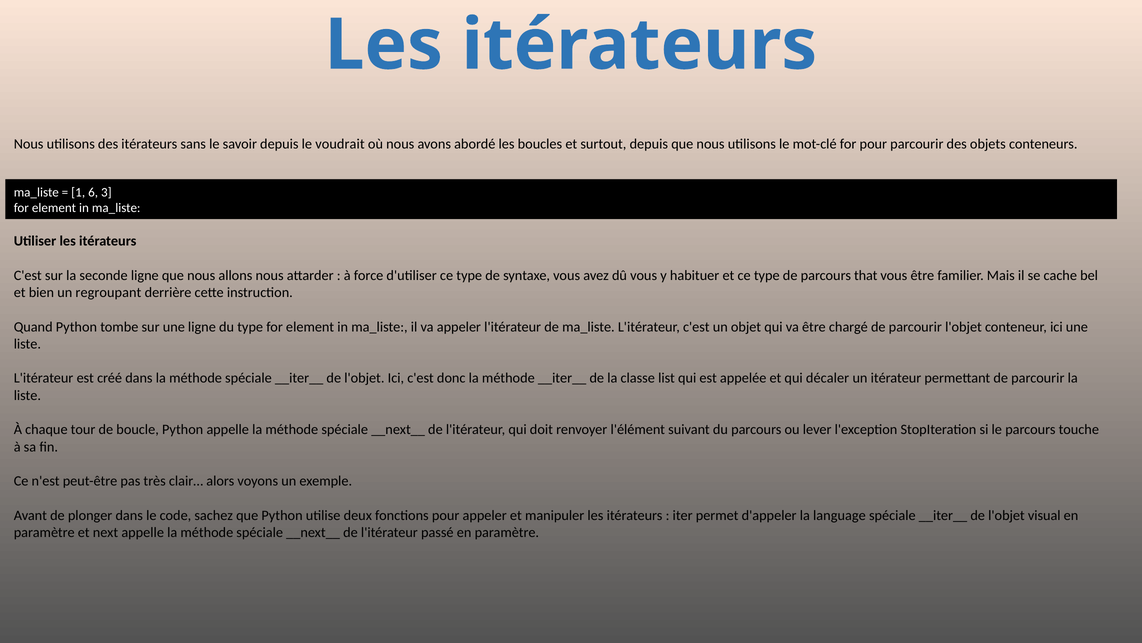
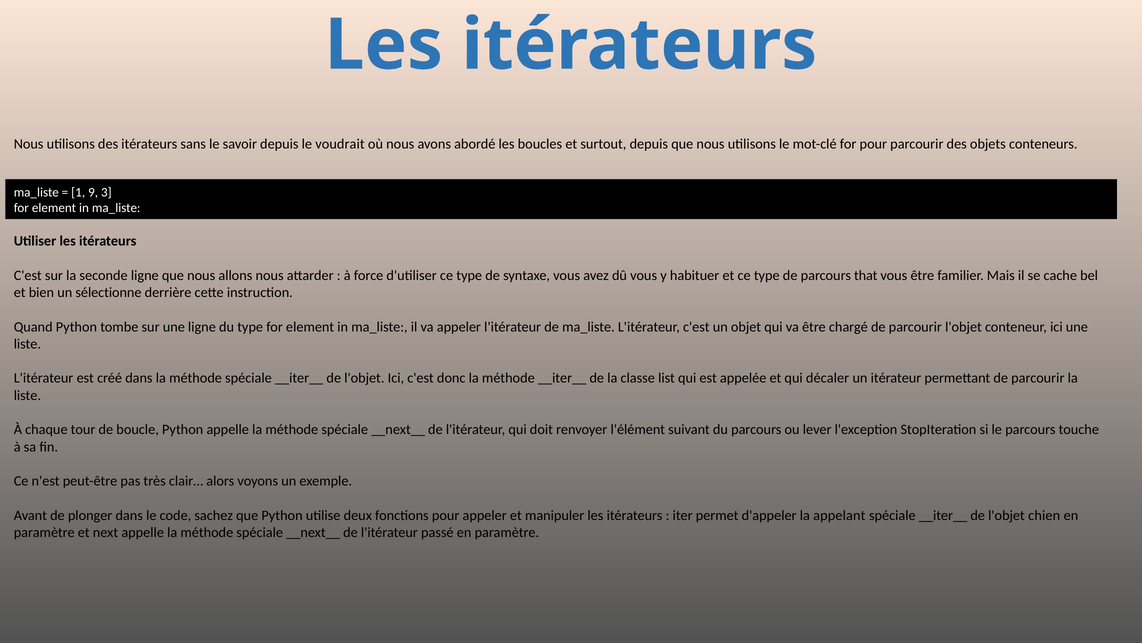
6: 6 -> 9
regroupant: regroupant -> sélectionne
language: language -> appelant
visual: visual -> chien
